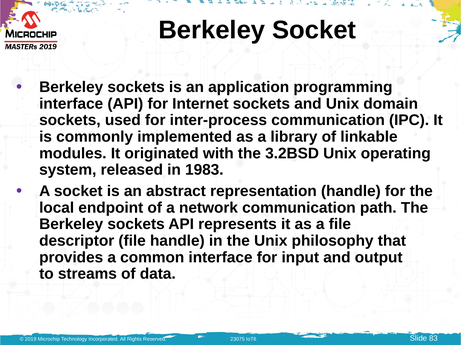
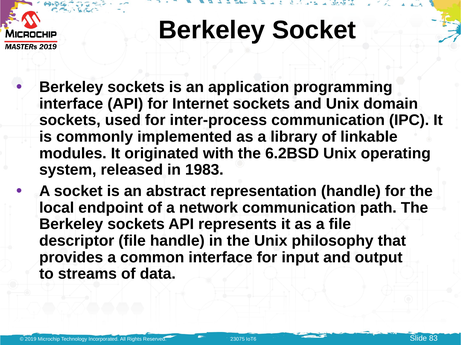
3.2BSD: 3.2BSD -> 6.2BSD
